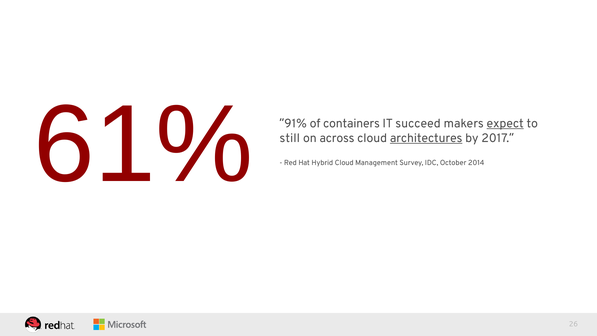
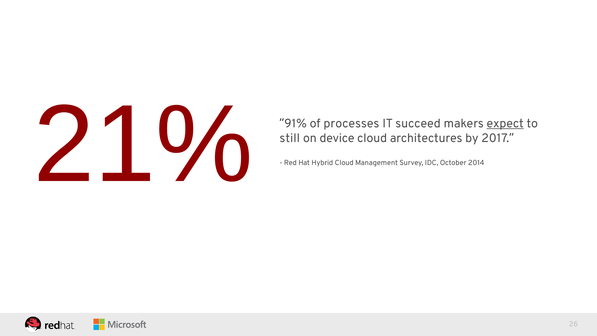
61%: 61% -> 21%
containers: containers -> processes
across: across -> device
architectures underline: present -> none
